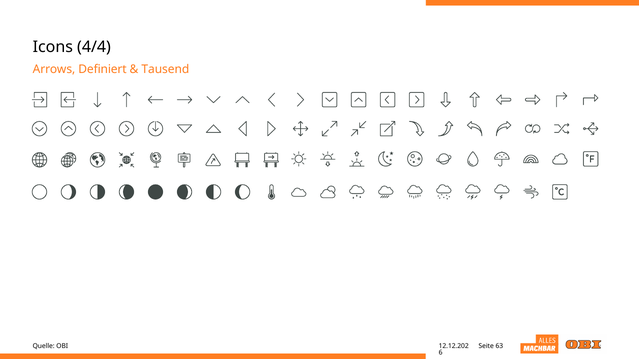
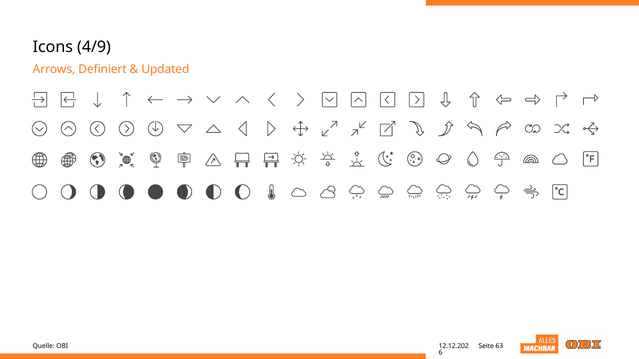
4/4: 4/4 -> 4/9
Tausend: Tausend -> Updated
